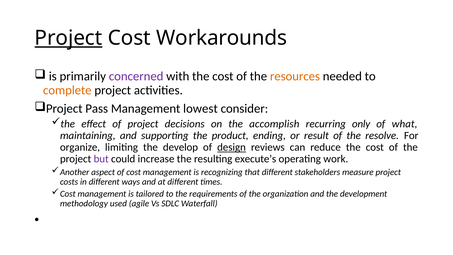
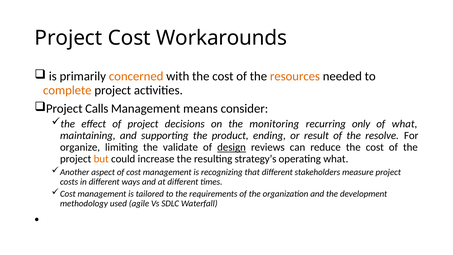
Project at (68, 38) underline: present -> none
concerned colour: purple -> orange
Pass: Pass -> Calls
lowest: lowest -> means
accomplish: accomplish -> monitoring
develop: develop -> validate
but colour: purple -> orange
execute’s: execute’s -> strategy’s
operating work: work -> what
